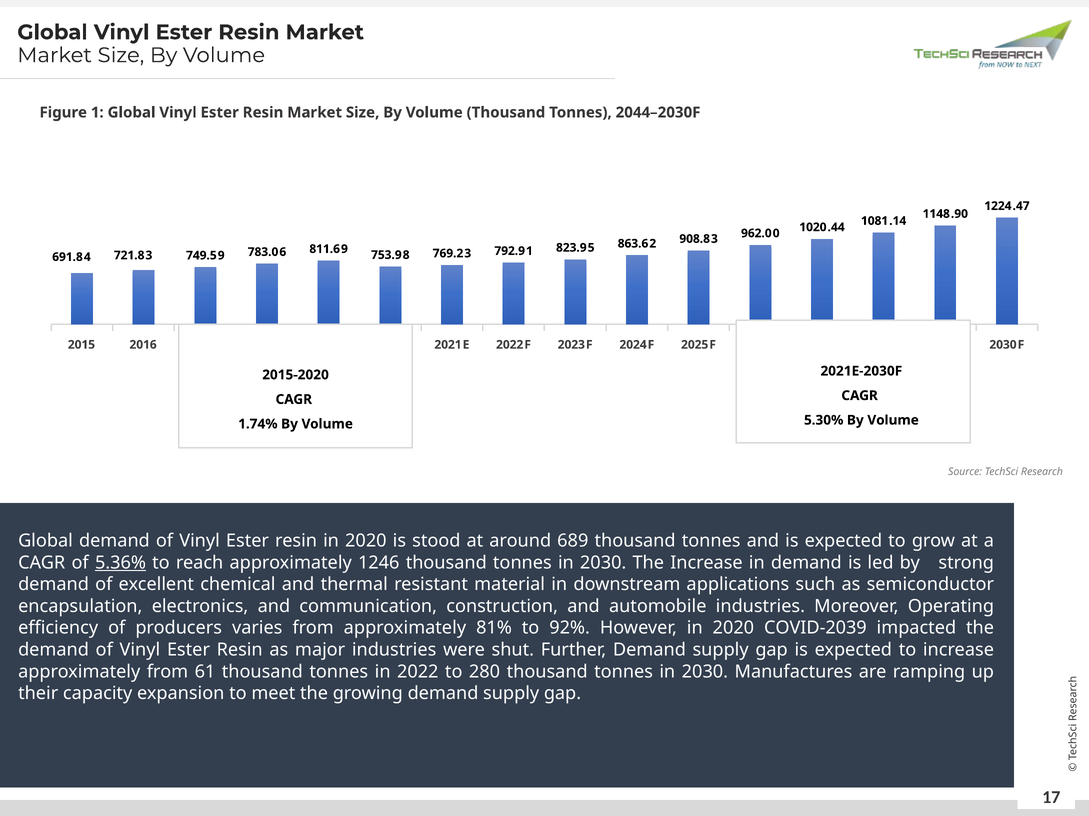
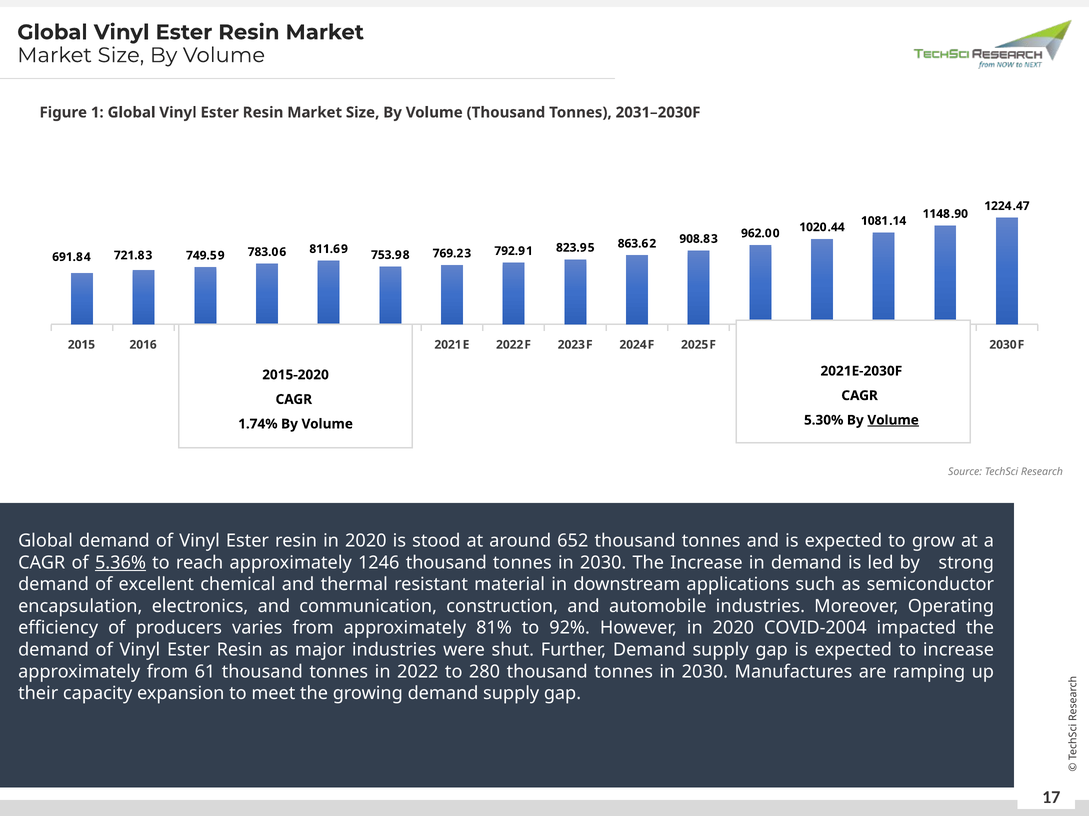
2044–2030F: 2044–2030F -> 2031–2030F
Volume at (893, 421) underline: none -> present
689: 689 -> 652
COVID-2039: COVID-2039 -> COVID-2004
